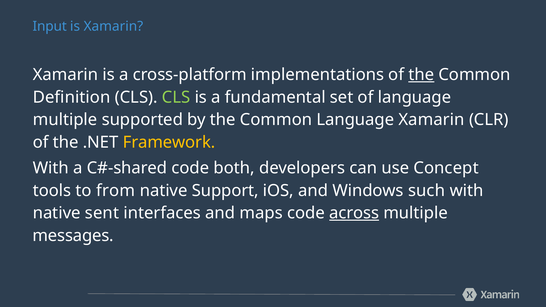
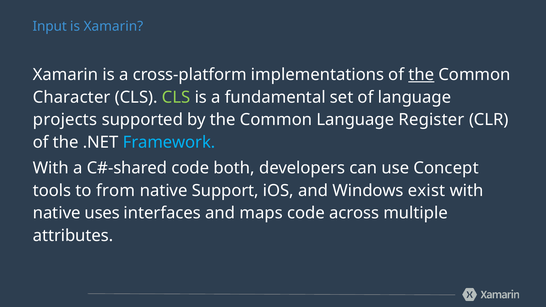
Definition: Definition -> Character
multiple at (65, 120): multiple -> projects
Language Xamarin: Xamarin -> Register
Framework colour: yellow -> light blue
such: such -> exist
sent: sent -> uses
across underline: present -> none
messages: messages -> attributes
